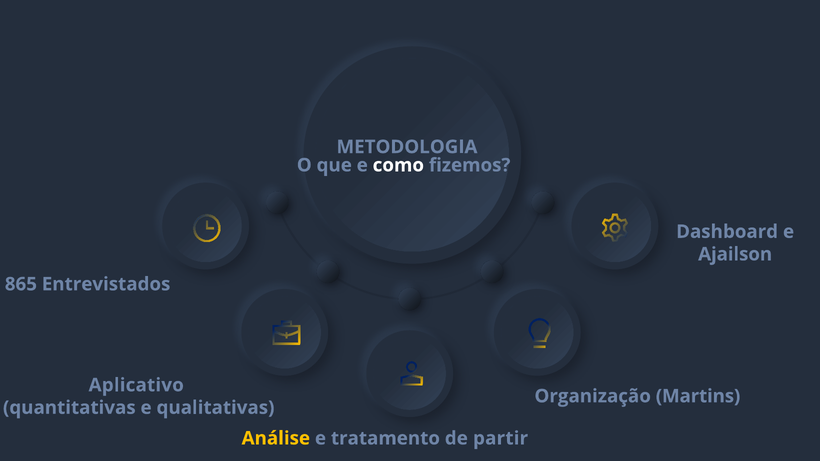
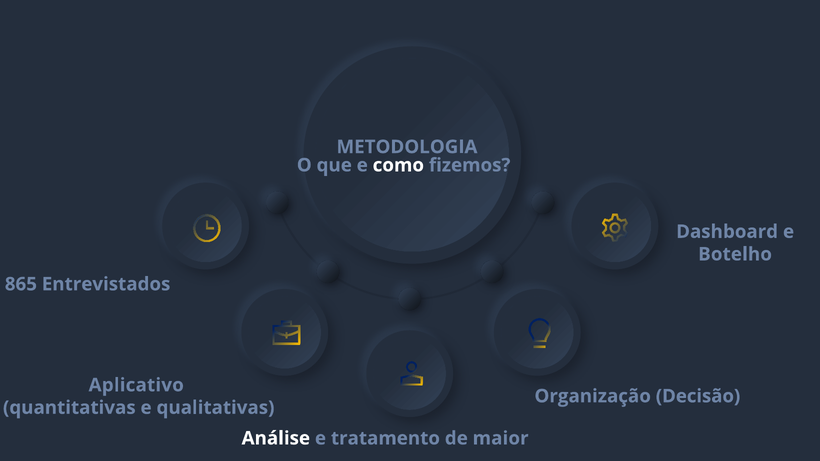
Ajailson: Ajailson -> Botelho
Martins: Martins -> Decisão
Análise colour: yellow -> white
partir: partir -> maior
